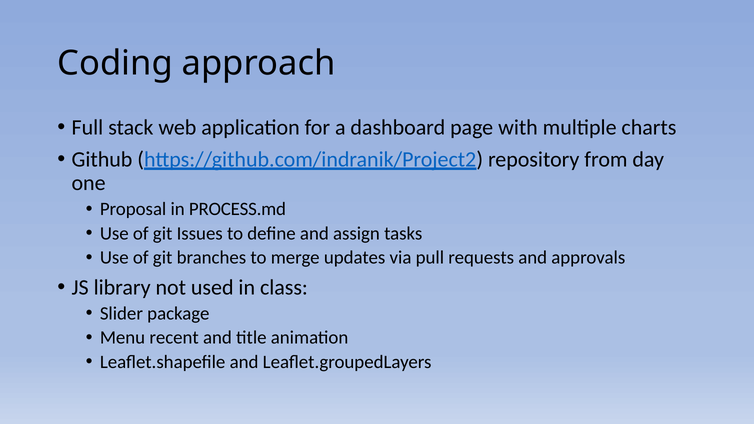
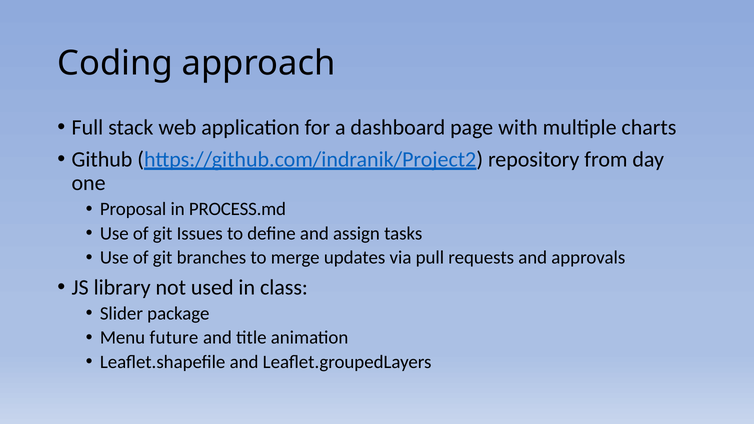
recent: recent -> future
